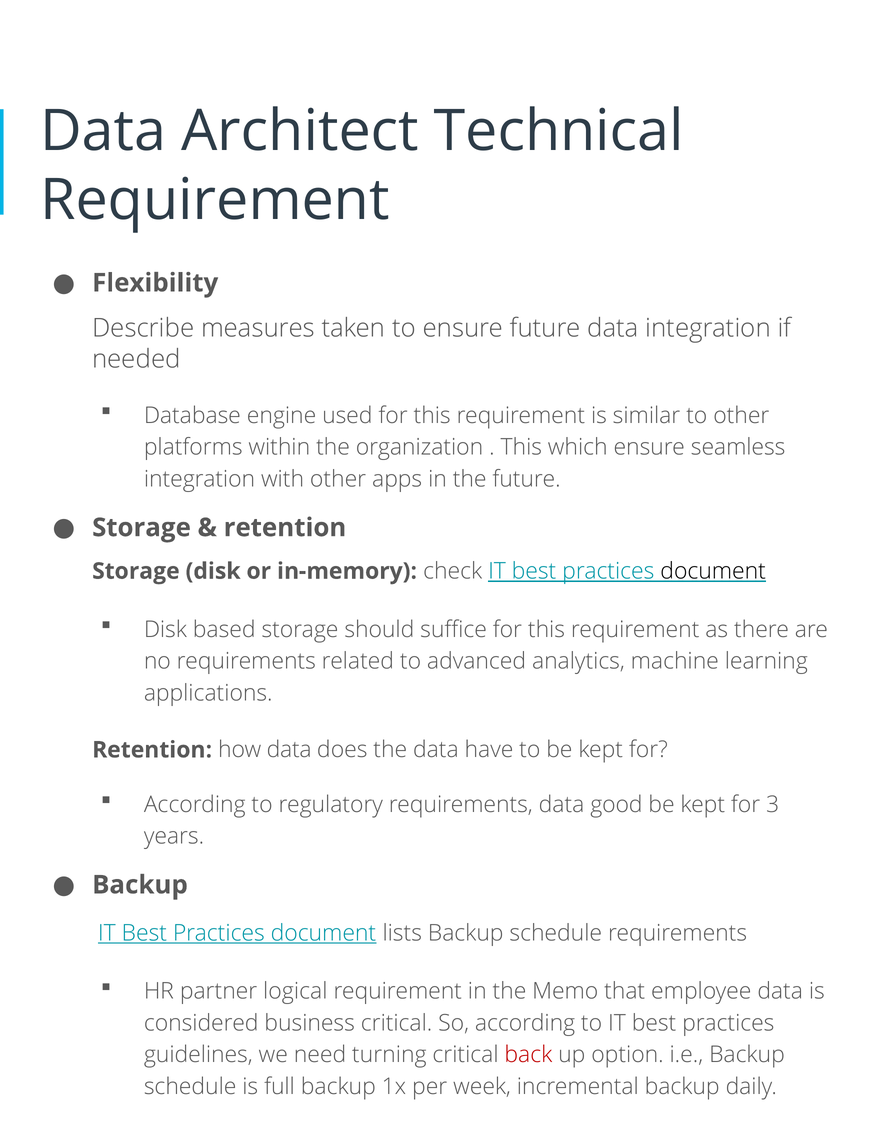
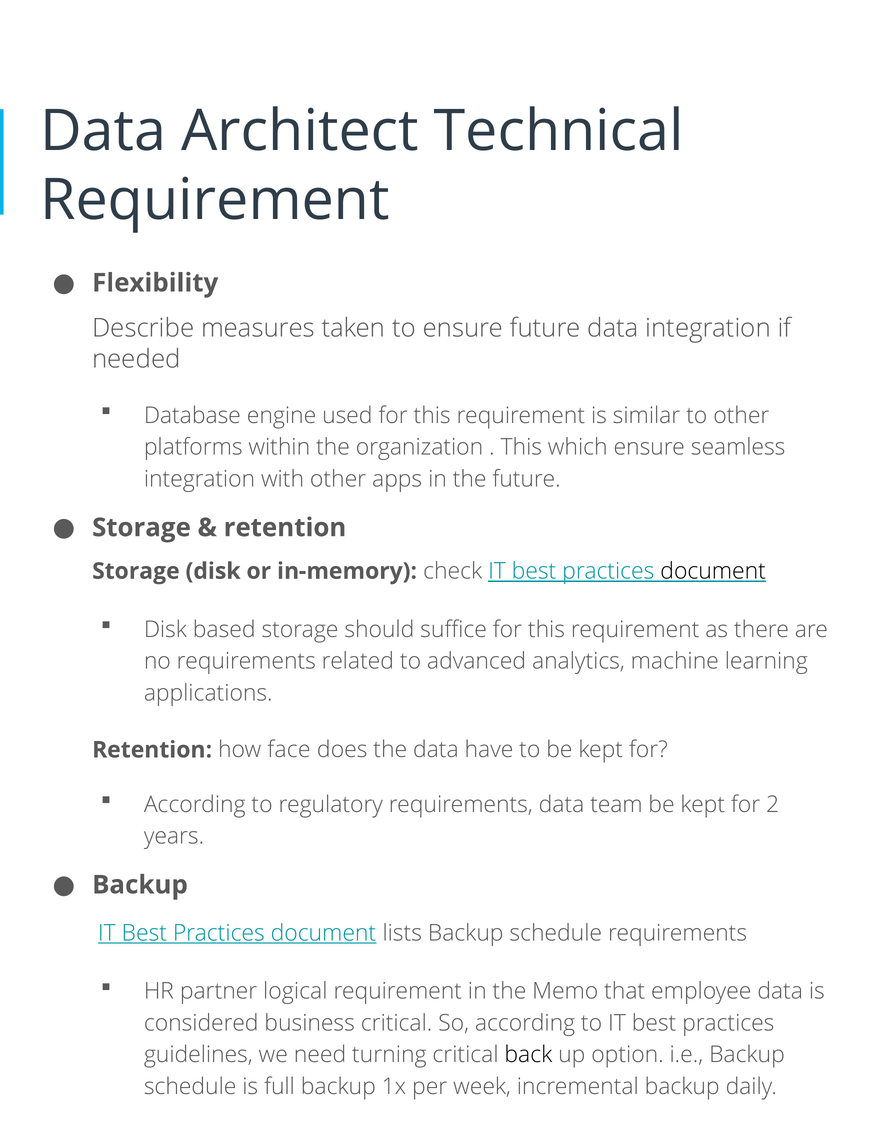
how data: data -> face
good: good -> team
3: 3 -> 2
back colour: red -> black
